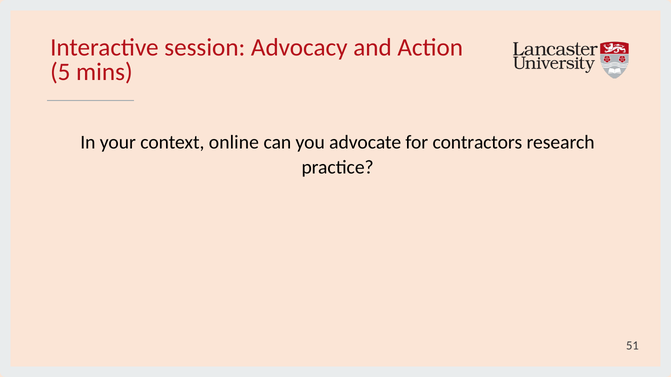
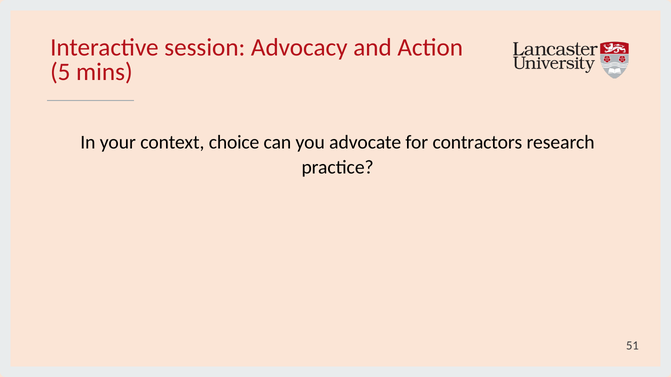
online: online -> choice
